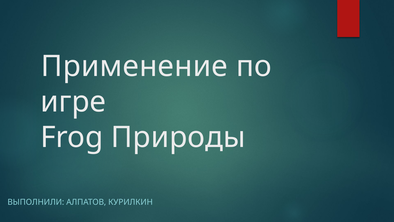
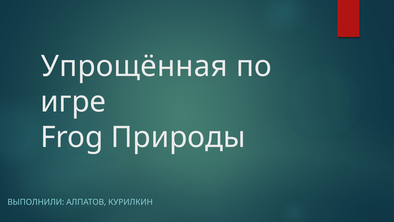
Применение: Применение -> Упрощённая
